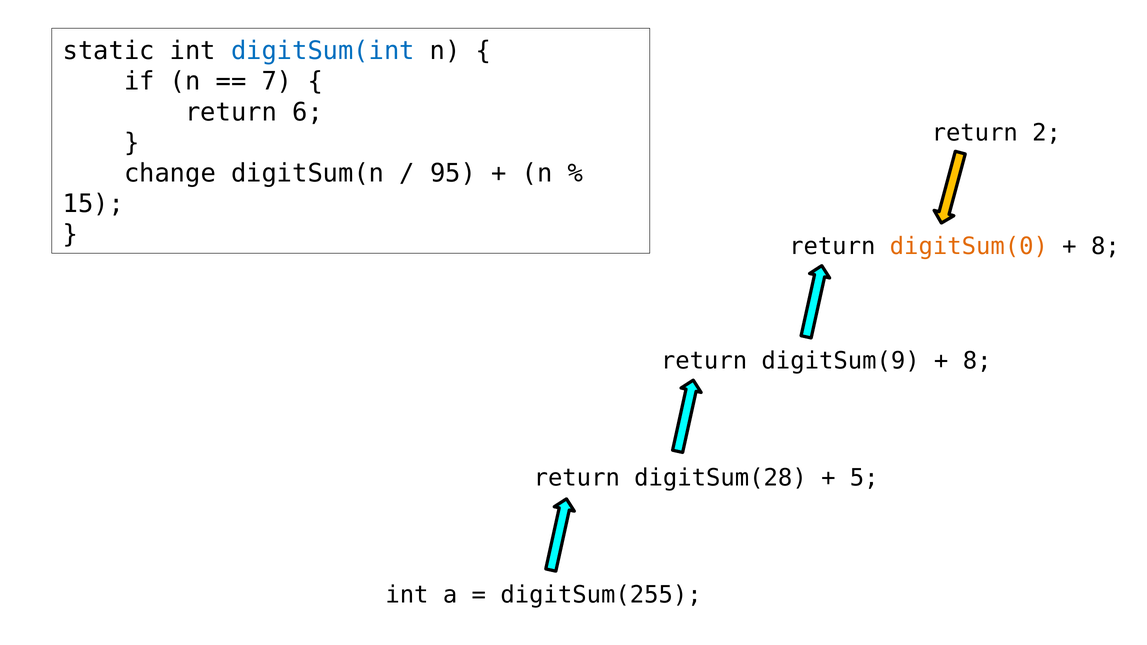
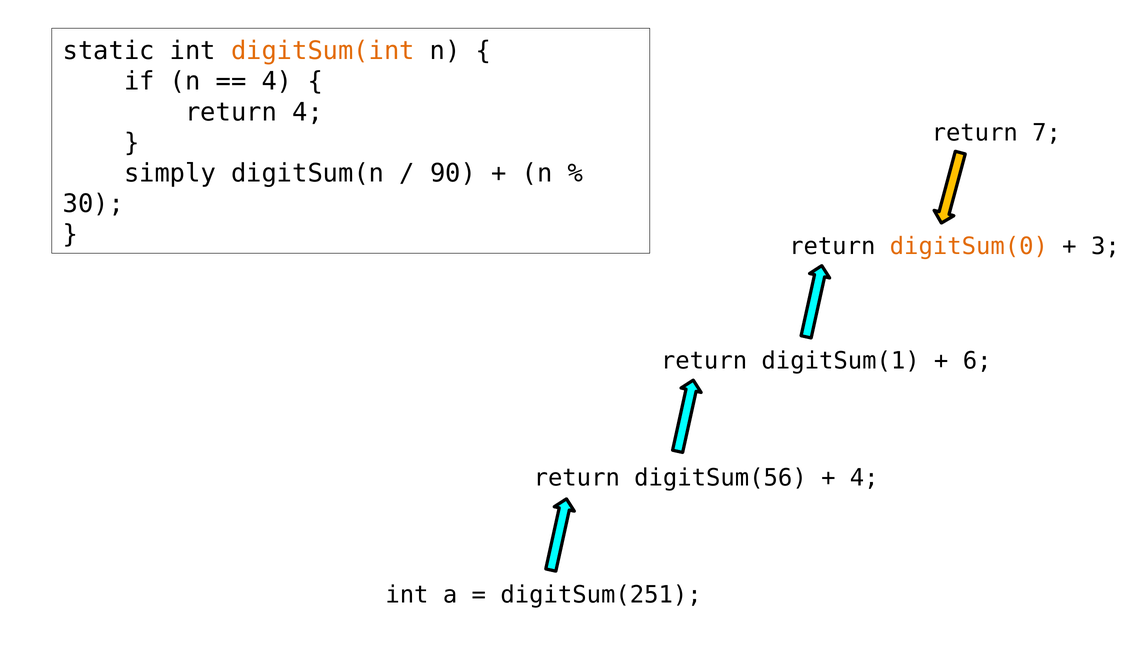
digitSum(int colour: blue -> orange
7 at (277, 82): 7 -> 4
return 6: 6 -> 4
2: 2 -> 7
change: change -> simply
95: 95 -> 90
15: 15 -> 30
8 at (1105, 246): 8 -> 3
digitSum(9: digitSum(9 -> digitSum(1
8 at (977, 361): 8 -> 6
digitSum(28: digitSum(28 -> digitSum(56
5 at (864, 478): 5 -> 4
digitSum(255: digitSum(255 -> digitSum(251
